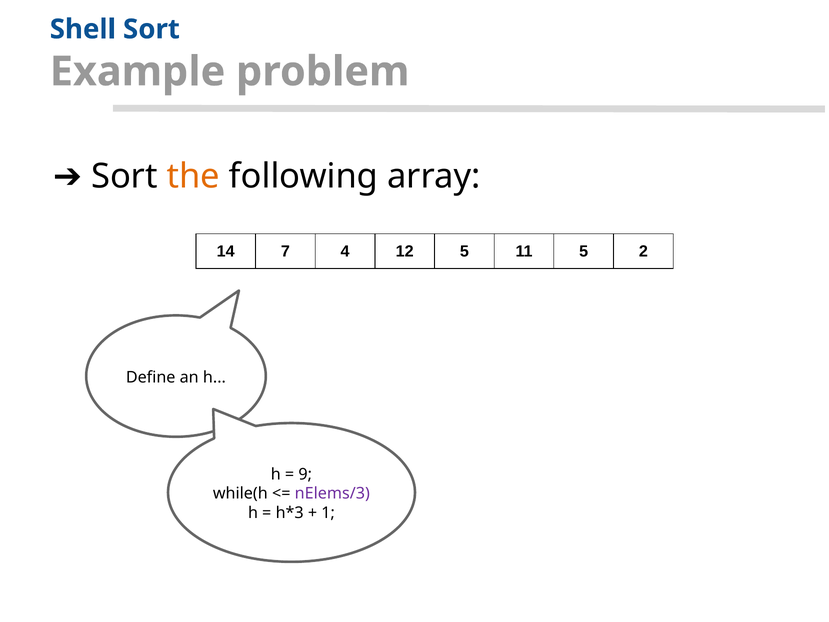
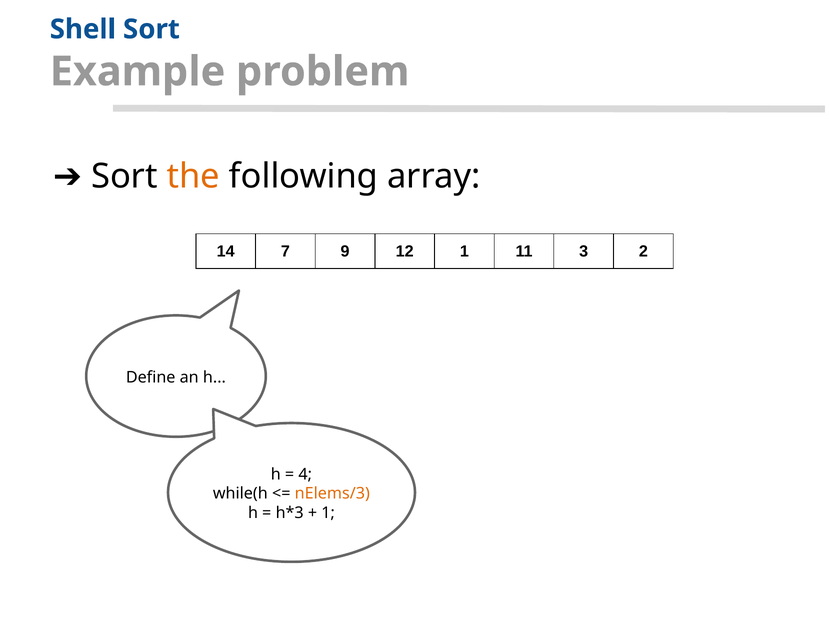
4: 4 -> 9
12 5: 5 -> 1
11 5: 5 -> 3
9: 9 -> 4
nElems/3 colour: purple -> orange
